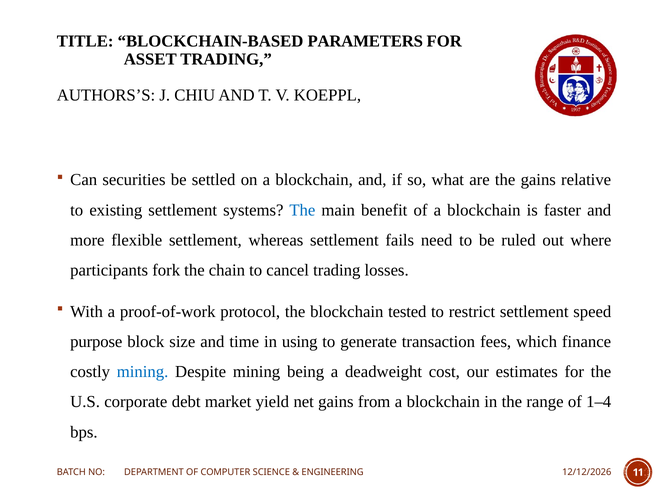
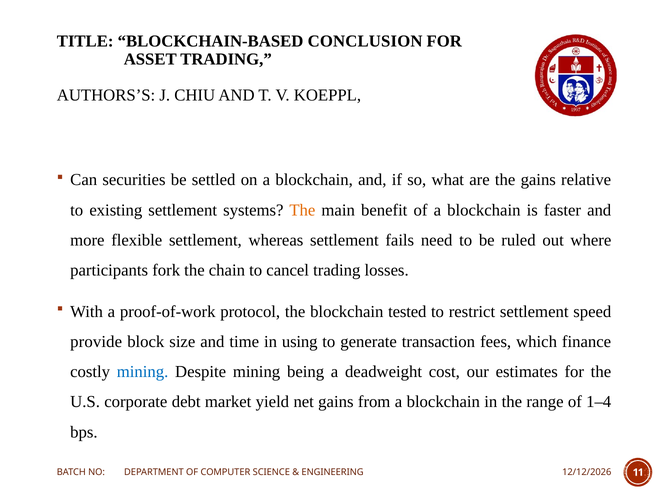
PARAMETERS: PARAMETERS -> CONCLUSION
The at (302, 210) colour: blue -> orange
purpose: purpose -> provide
